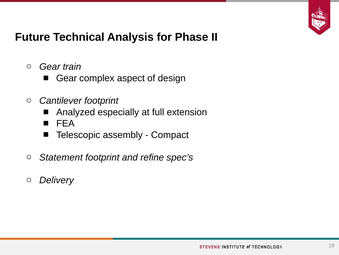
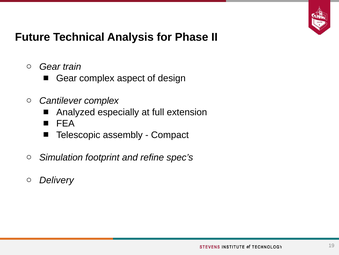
Cantilever footprint: footprint -> complex
Statement: Statement -> Simulation
